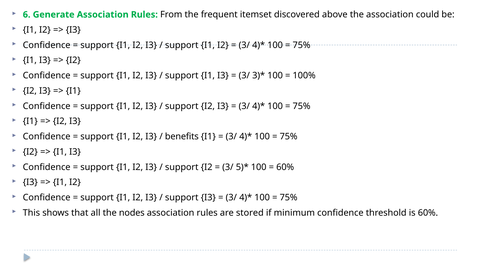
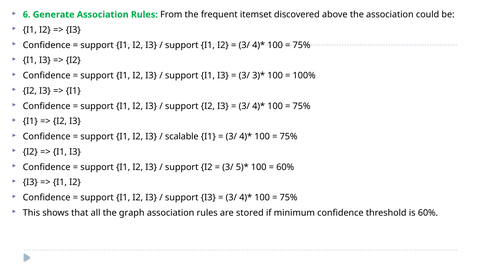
benefits: benefits -> scalable
nodes: nodes -> graph
